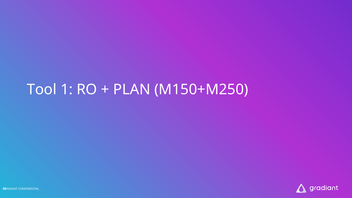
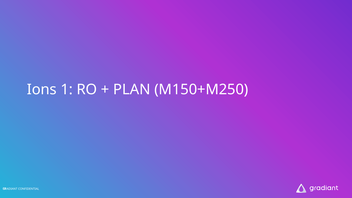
Tool: Tool -> Ions
